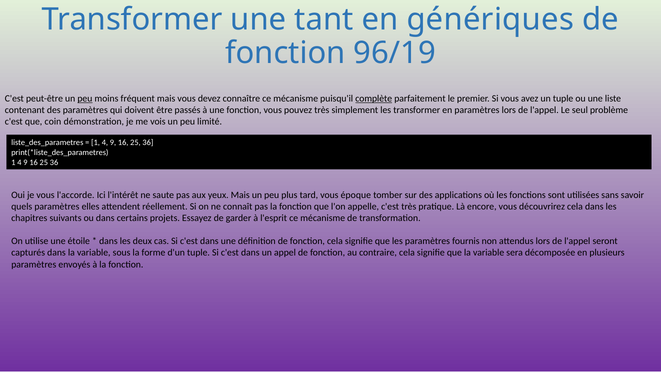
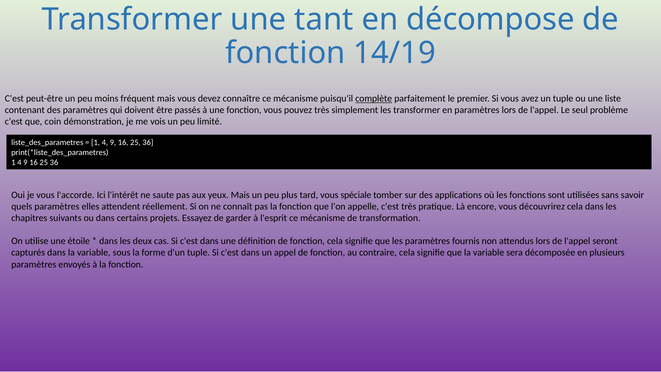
génériques: génériques -> décompose
96/19: 96/19 -> 14/19
peu at (85, 98) underline: present -> none
époque: époque -> spéciale
